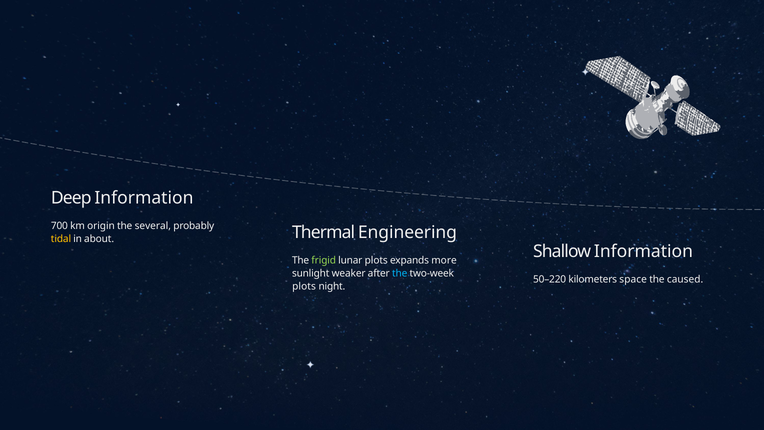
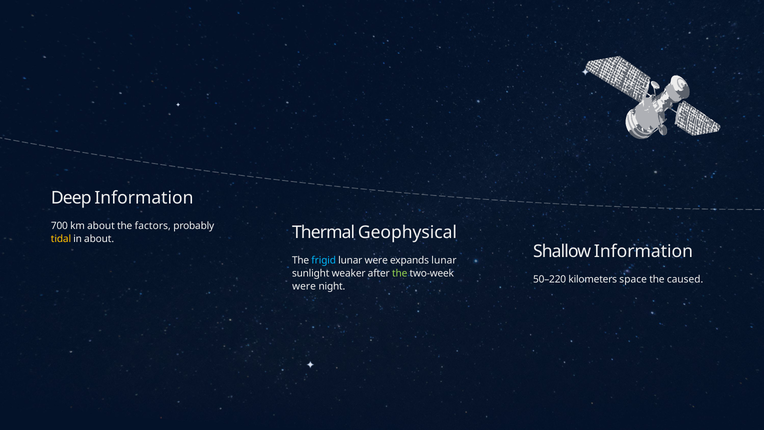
km origin: origin -> about
several: several -> factors
Engineering: Engineering -> Geophysical
frigid colour: light green -> light blue
lunar plots: plots -> were
expands more: more -> lunar
the at (400, 273) colour: light blue -> light green
plots at (304, 286): plots -> were
